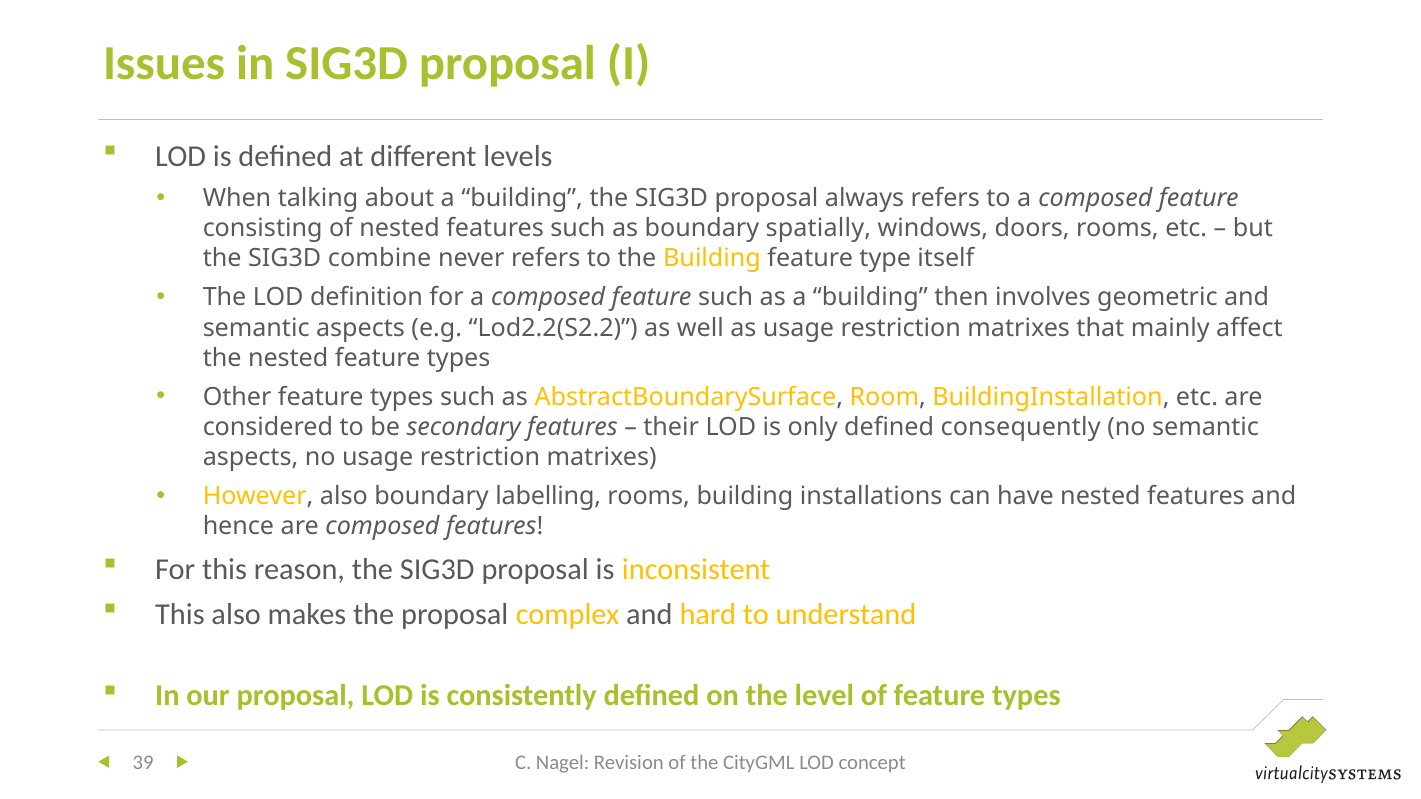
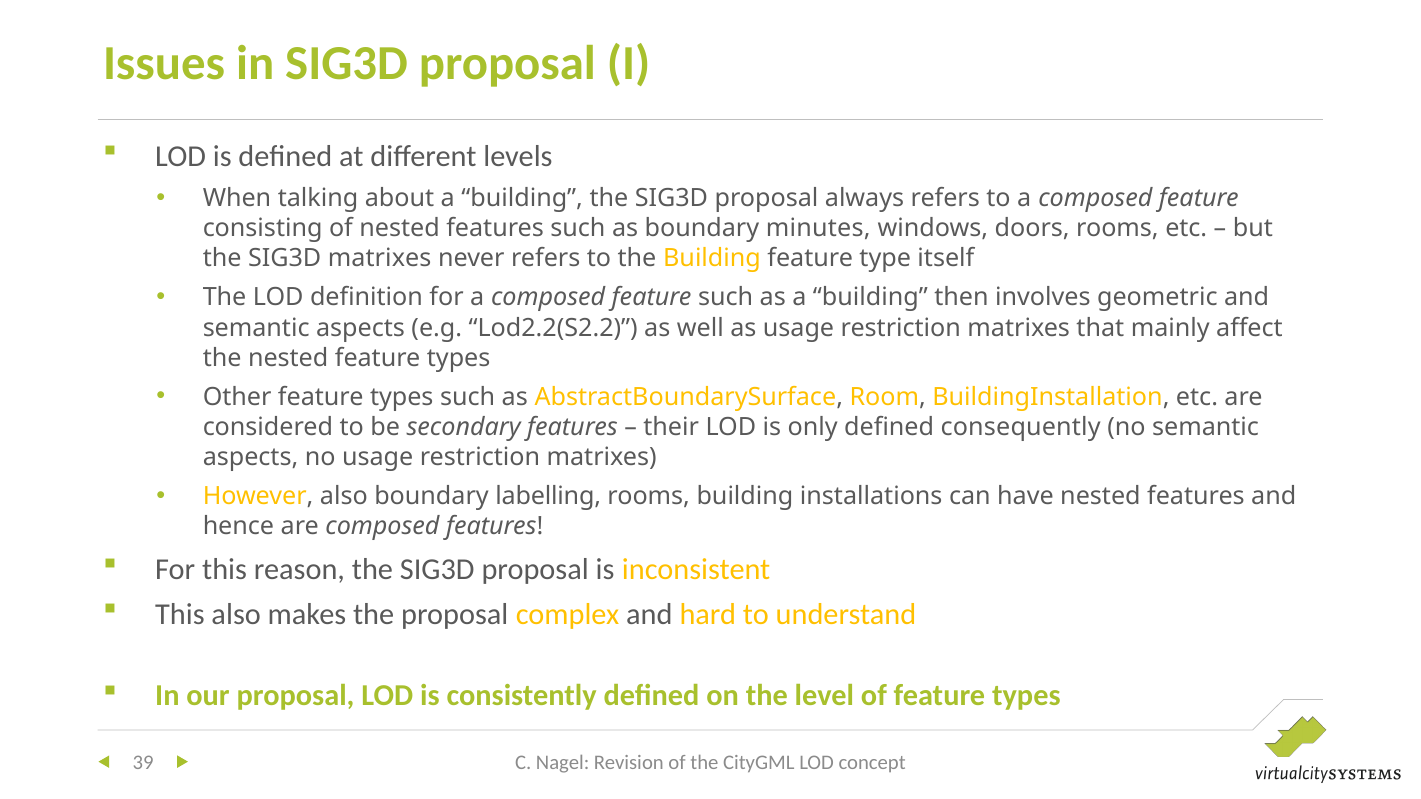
spatially: spatially -> minutes
SIG3D combine: combine -> matrixes
